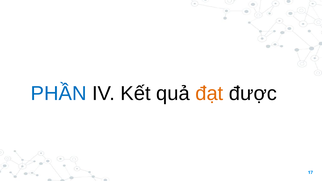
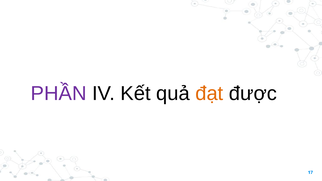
PHẦN colour: blue -> purple
